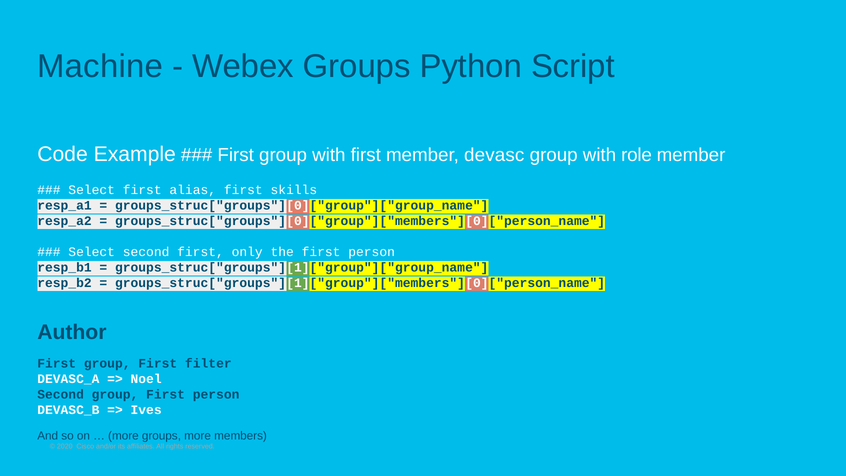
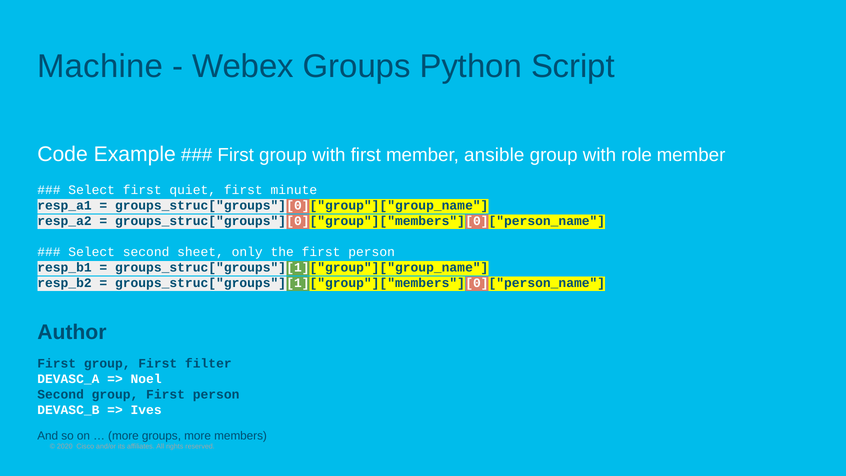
devasc: devasc -> ansible
alias: alias -> quiet
skills: skills -> minute
second first: first -> sheet
